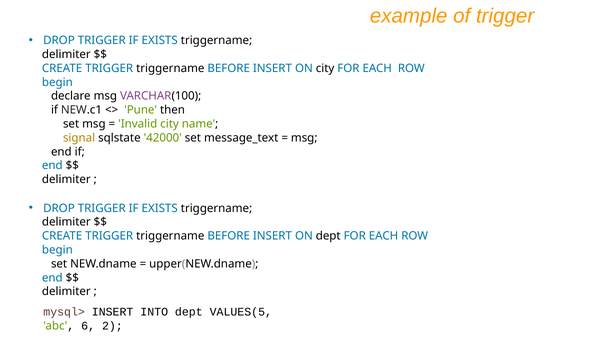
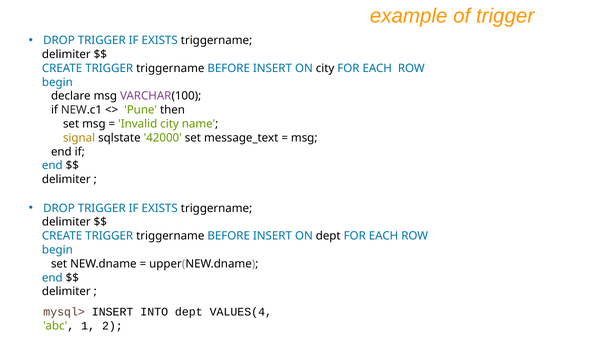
VALUES(5: VALUES(5 -> VALUES(4
6: 6 -> 1
